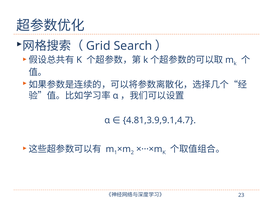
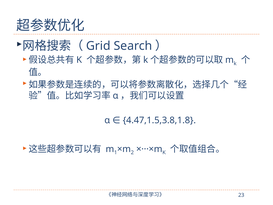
4.81,3.9,9.1,4.7: 4.81,3.9,9.1,4.7 -> 4.47,1.5,3.8,1.8
